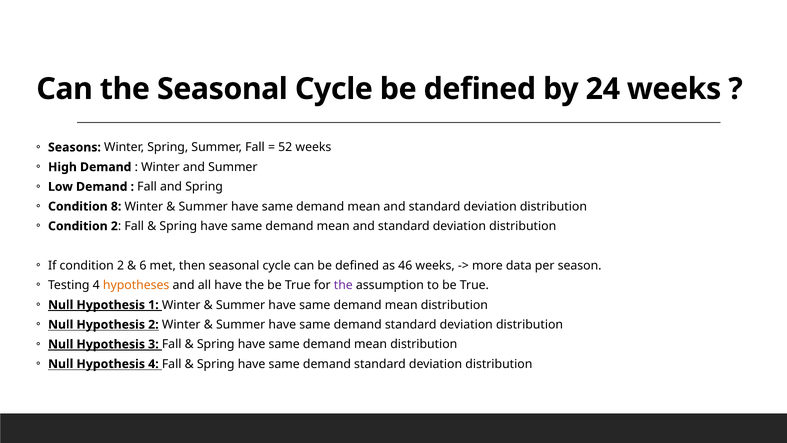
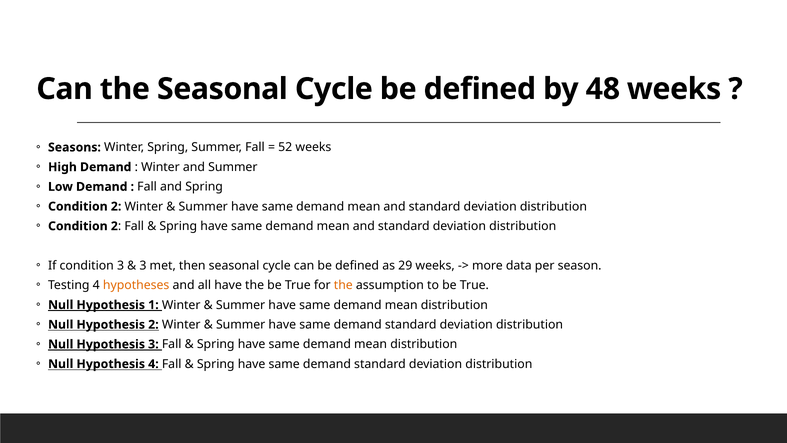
24: 24 -> 48
8 at (116, 206): 8 -> 2
If condition 2: 2 -> 3
6 at (143, 265): 6 -> 3
46: 46 -> 29
the at (343, 285) colour: purple -> orange
